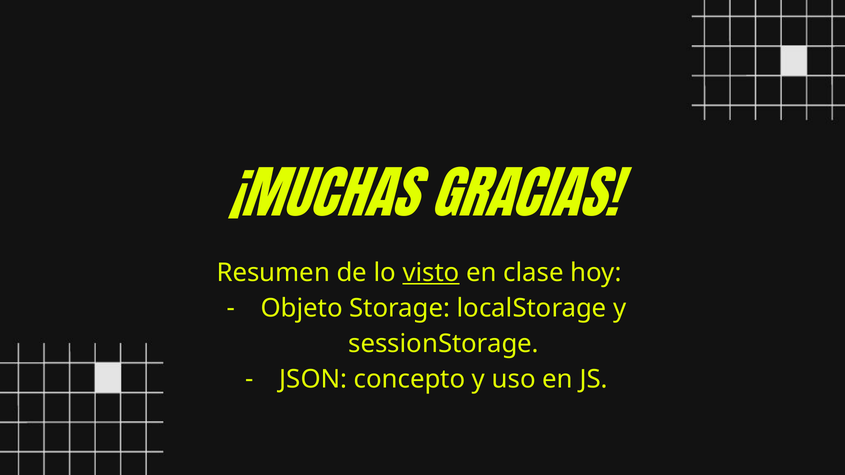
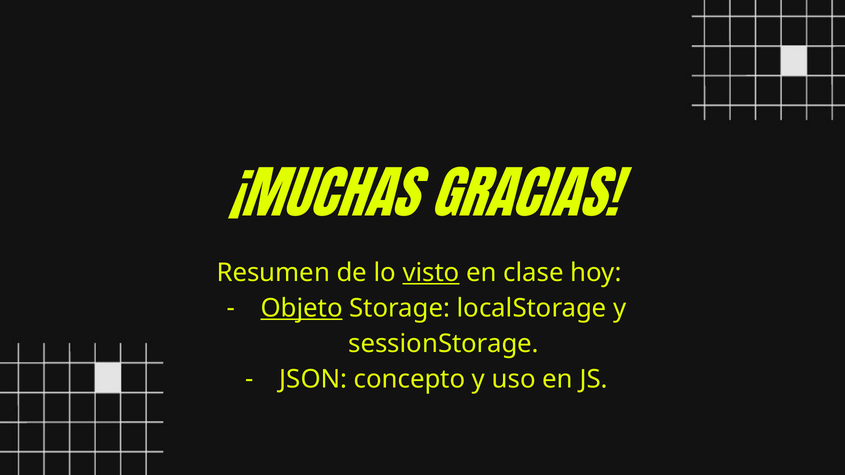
Objeto underline: none -> present
